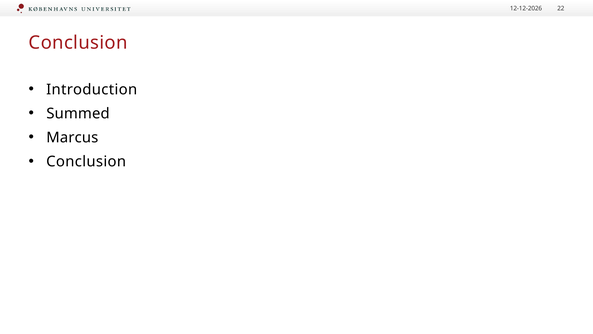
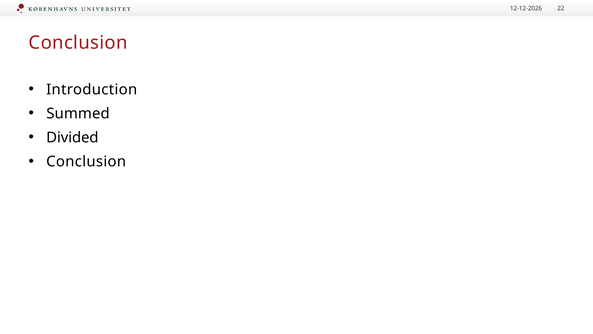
Marcus: Marcus -> Divided
